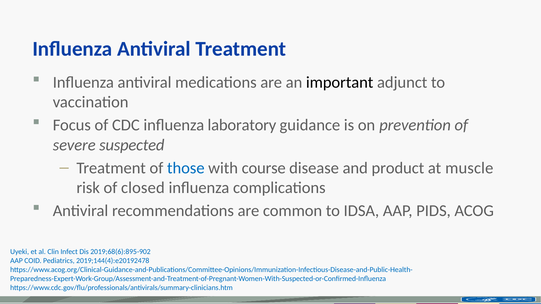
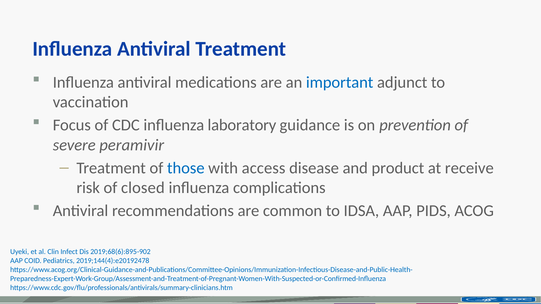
important colour: black -> blue
suspected: suspected -> peramivir
course: course -> access
muscle: muscle -> receive
